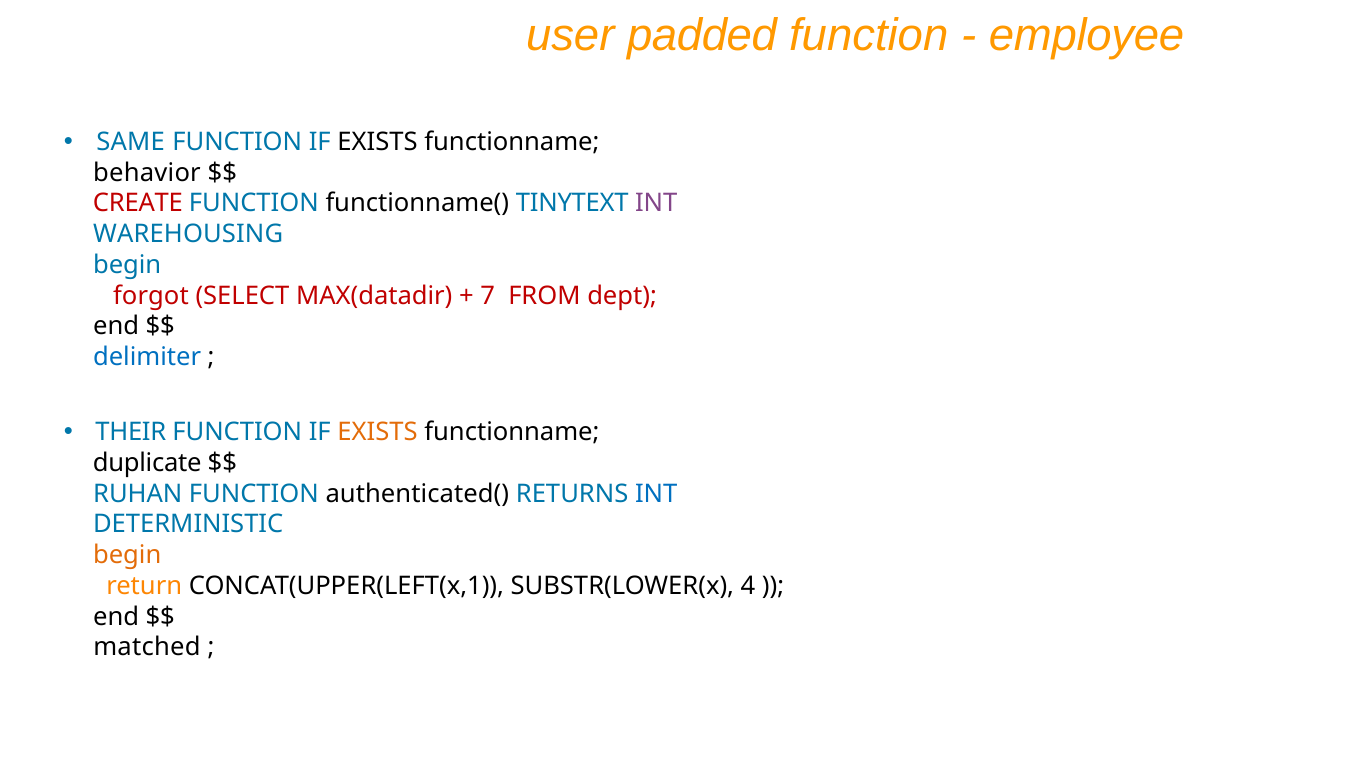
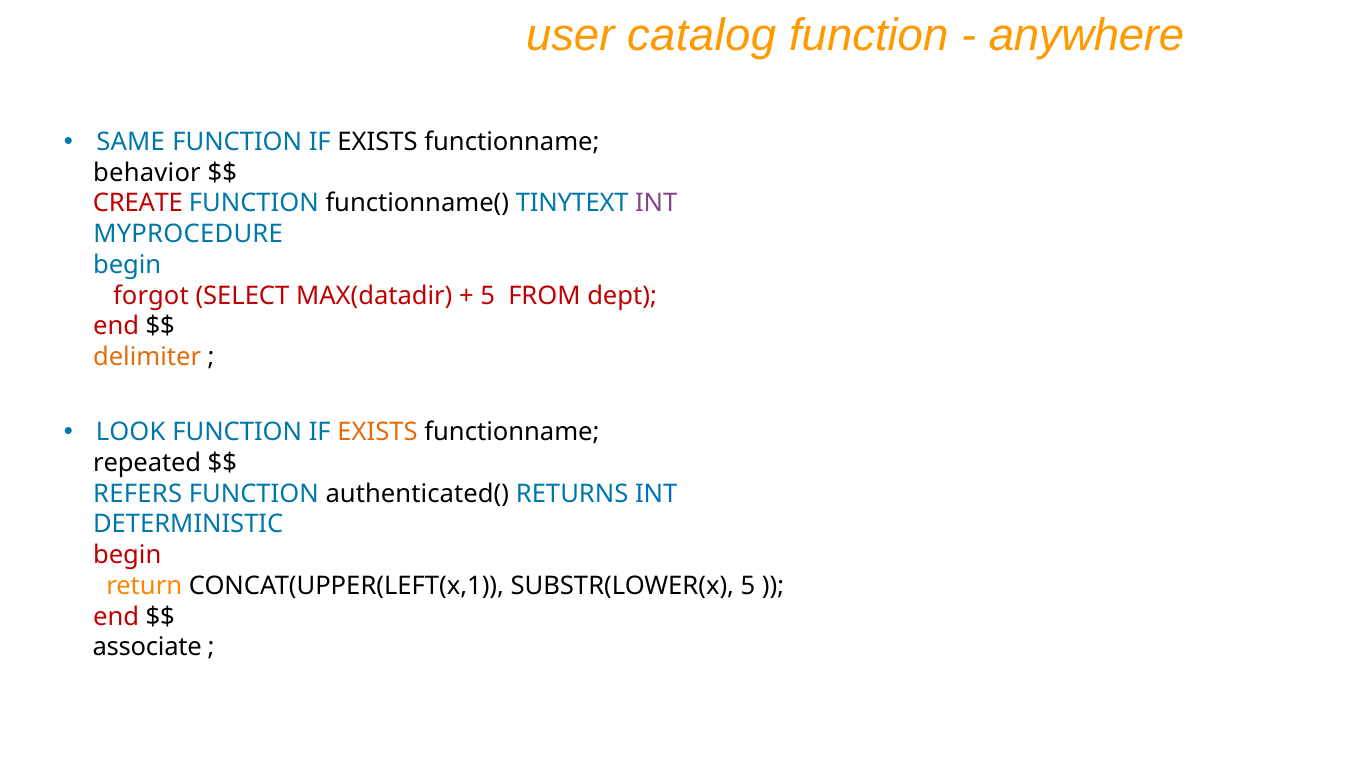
padded: padded -> catalog
employee: employee -> anywhere
WAREHOUSING: WAREHOUSING -> MYPROCEDURE
7 at (488, 296): 7 -> 5
end at (116, 326) colour: black -> red
delimiter colour: blue -> orange
THEIR: THEIR -> LOOK
duplicate: duplicate -> repeated
RUHAN: RUHAN -> REFERS
begin at (127, 555) colour: orange -> red
SUBSTR(LOWER(x 4: 4 -> 5
end at (116, 617) colour: black -> red
matched: matched -> associate
